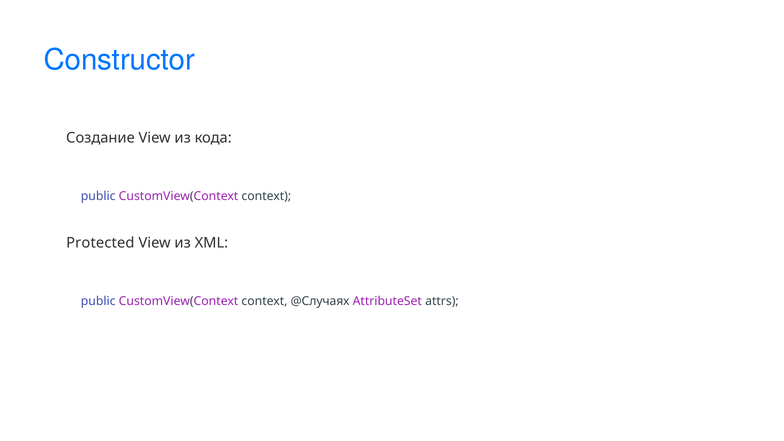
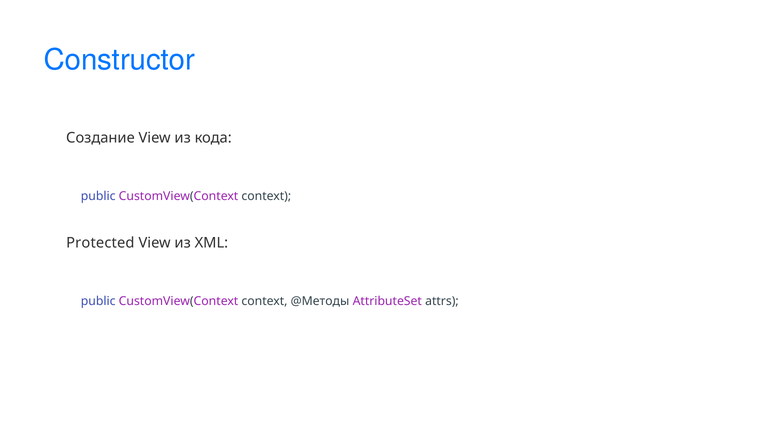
@Случаях: @Случаях -> @Методы
